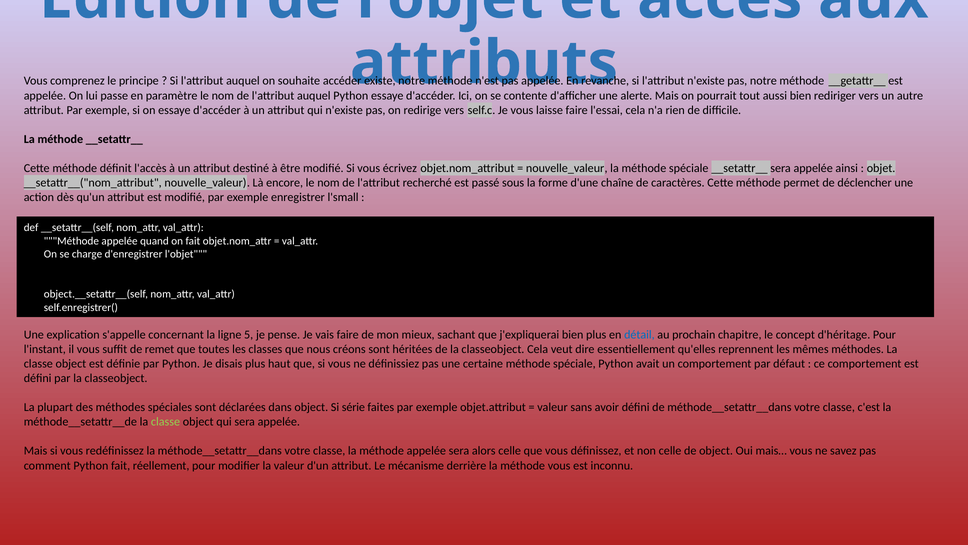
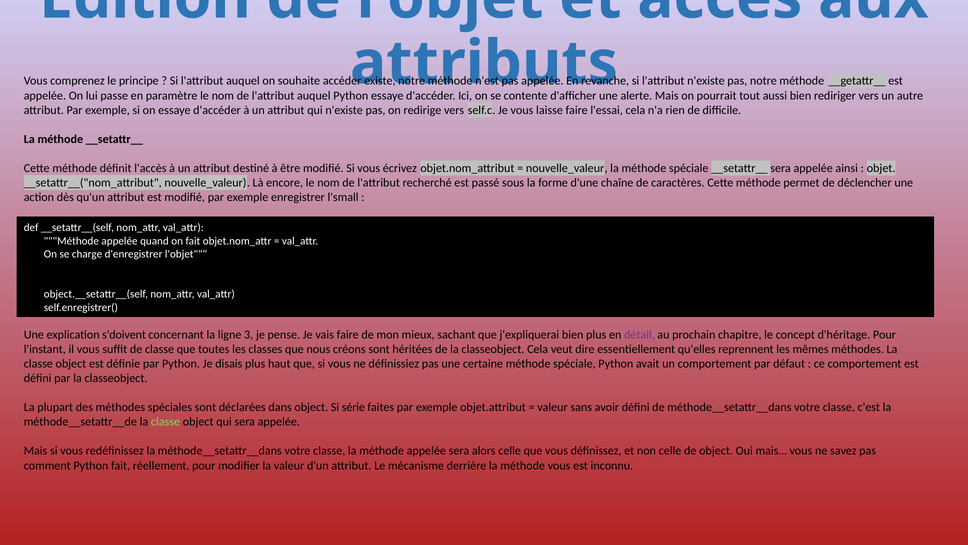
s'appelle: s'appelle -> s'doivent
5: 5 -> 3
détail colour: blue -> purple
de remet: remet -> classe
